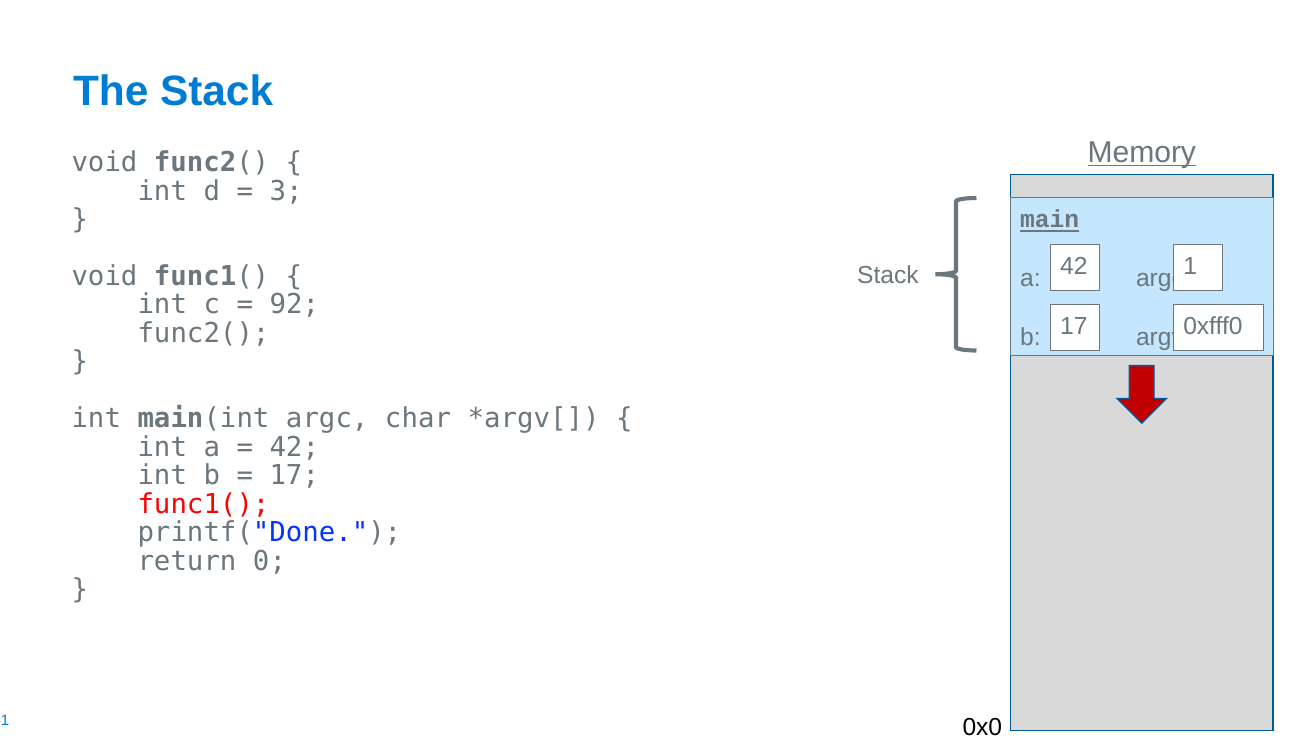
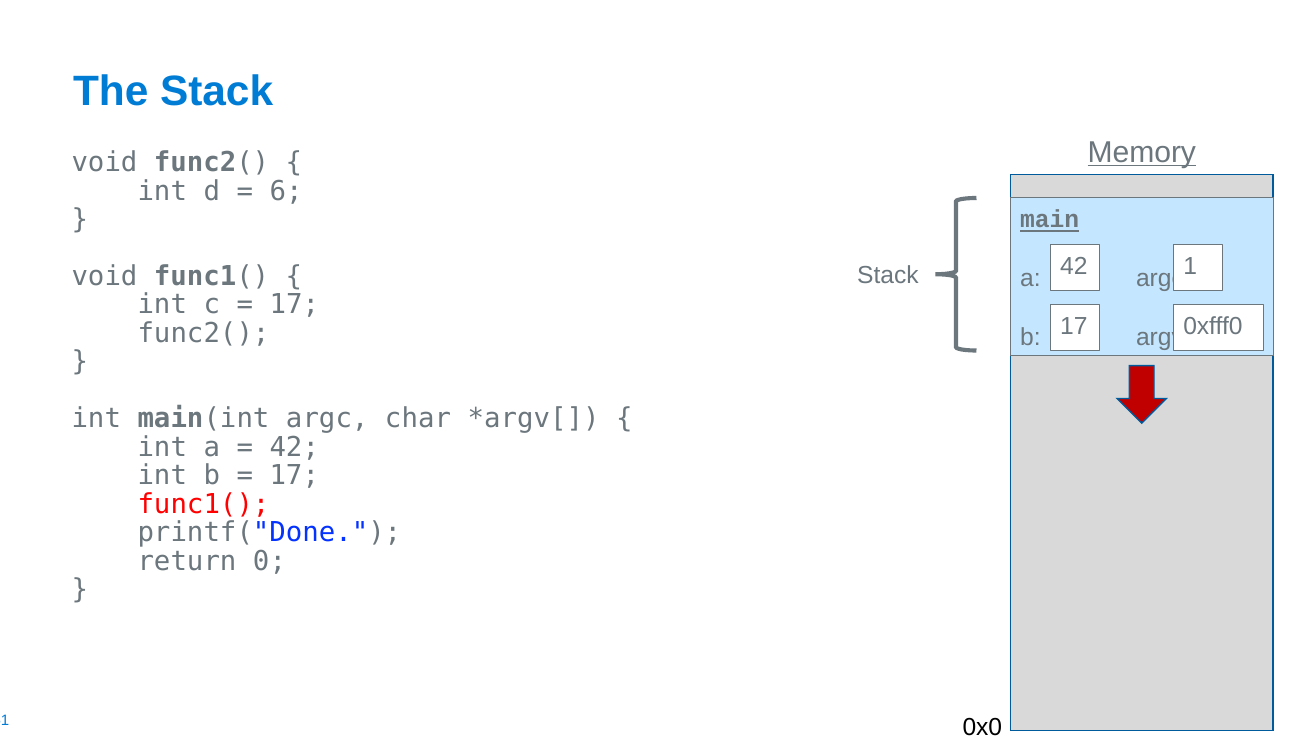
3: 3 -> 6
92 at (294, 305): 92 -> 17
